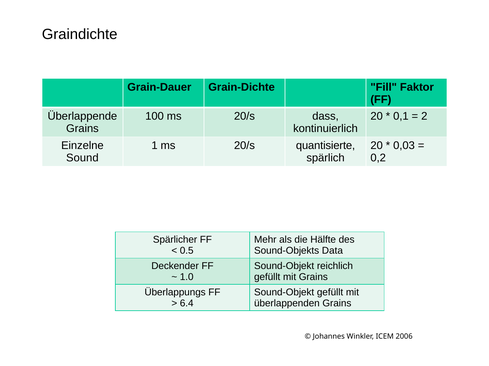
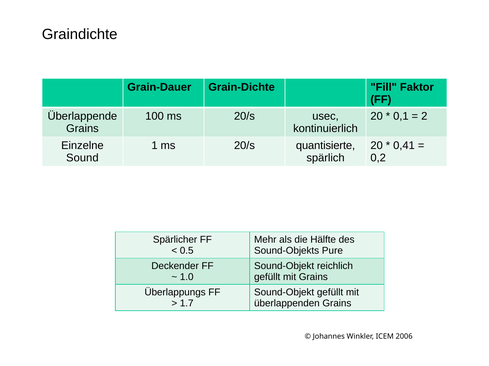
dass: dass -> usec
0,03: 0,03 -> 0,41
Data: Data -> Pure
6.4: 6.4 -> 1.7
